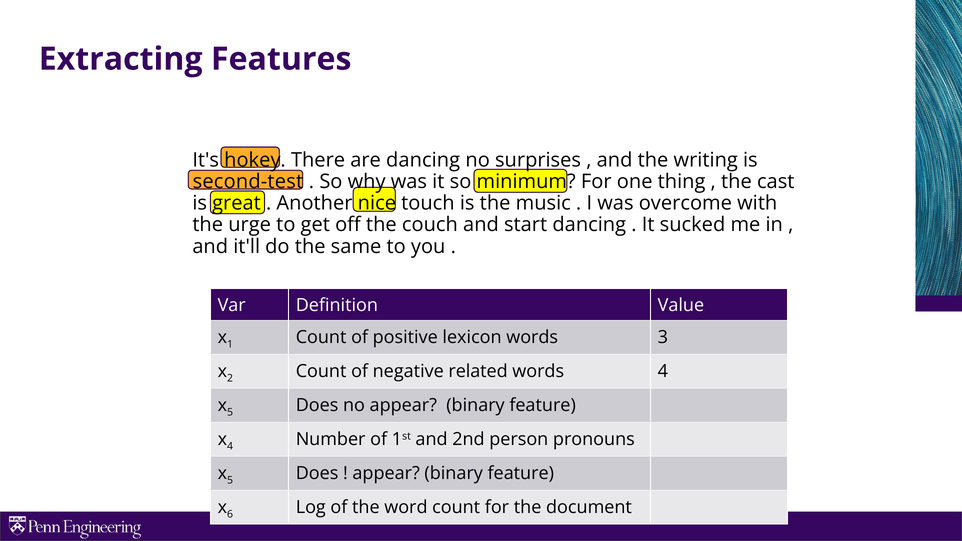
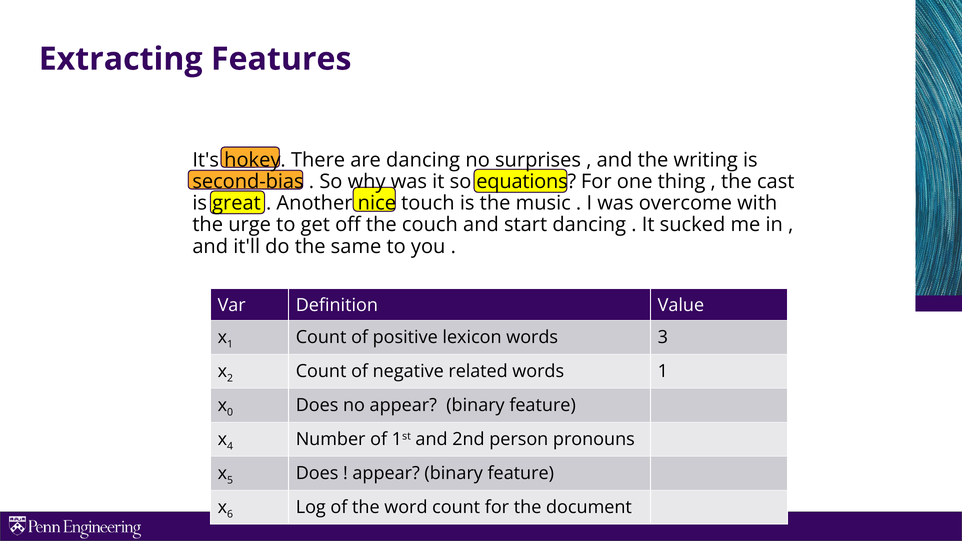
second-test: second-test -> second-bias
minimum: minimum -> equations
words 4: 4 -> 1
5 at (230, 412): 5 -> 0
